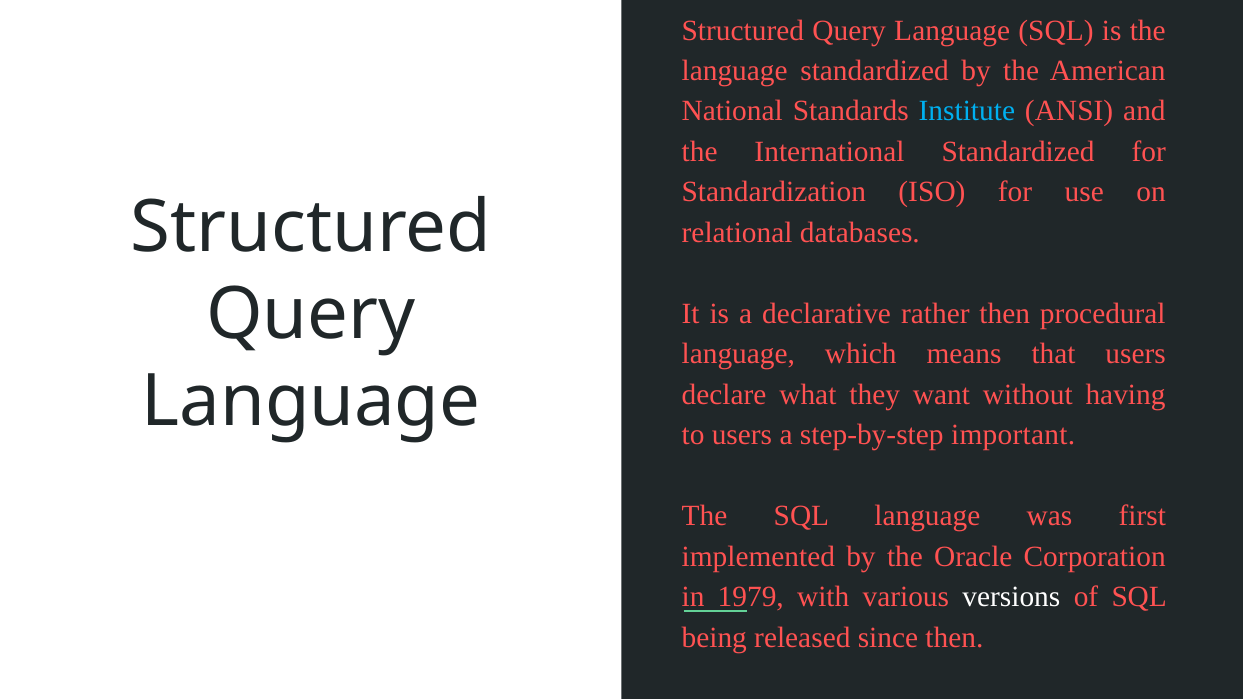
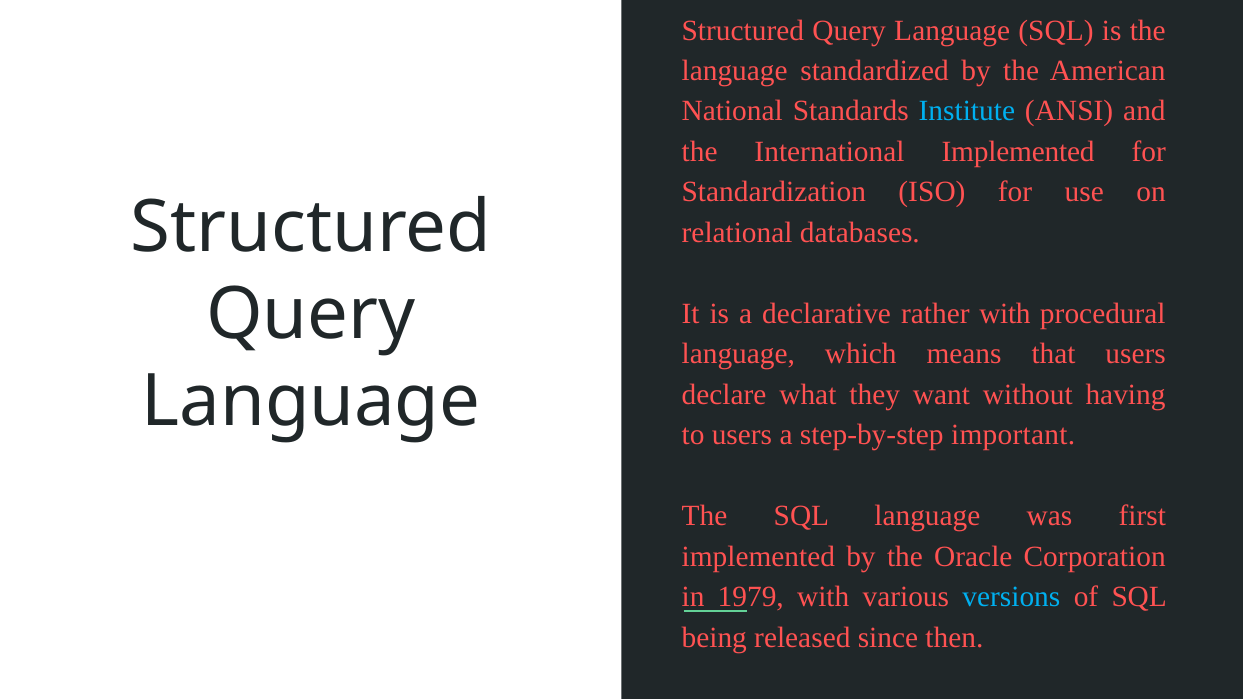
International Standardized: Standardized -> Implemented
rather then: then -> with
versions colour: white -> light blue
